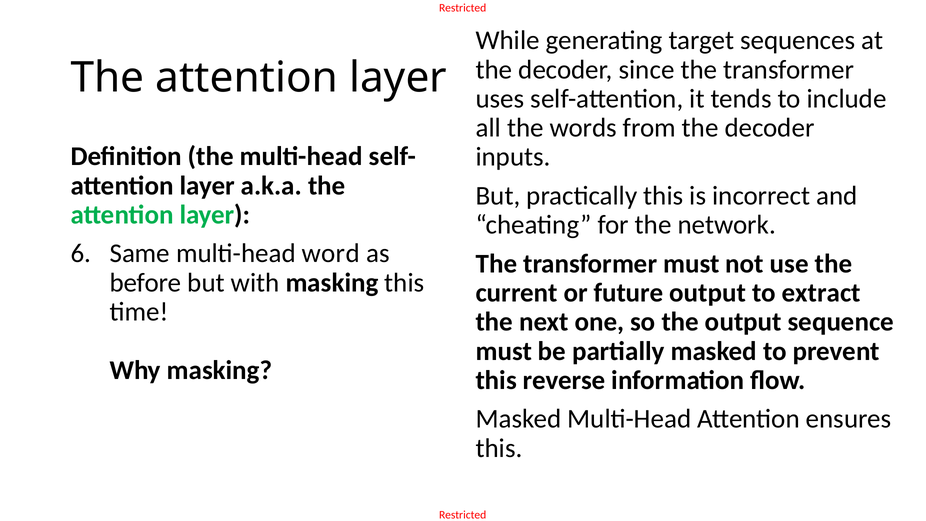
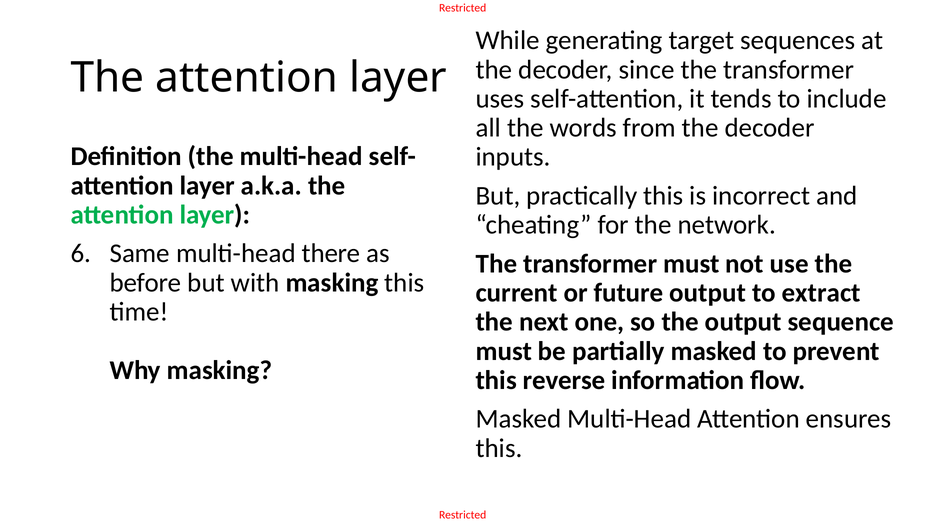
word: word -> there
